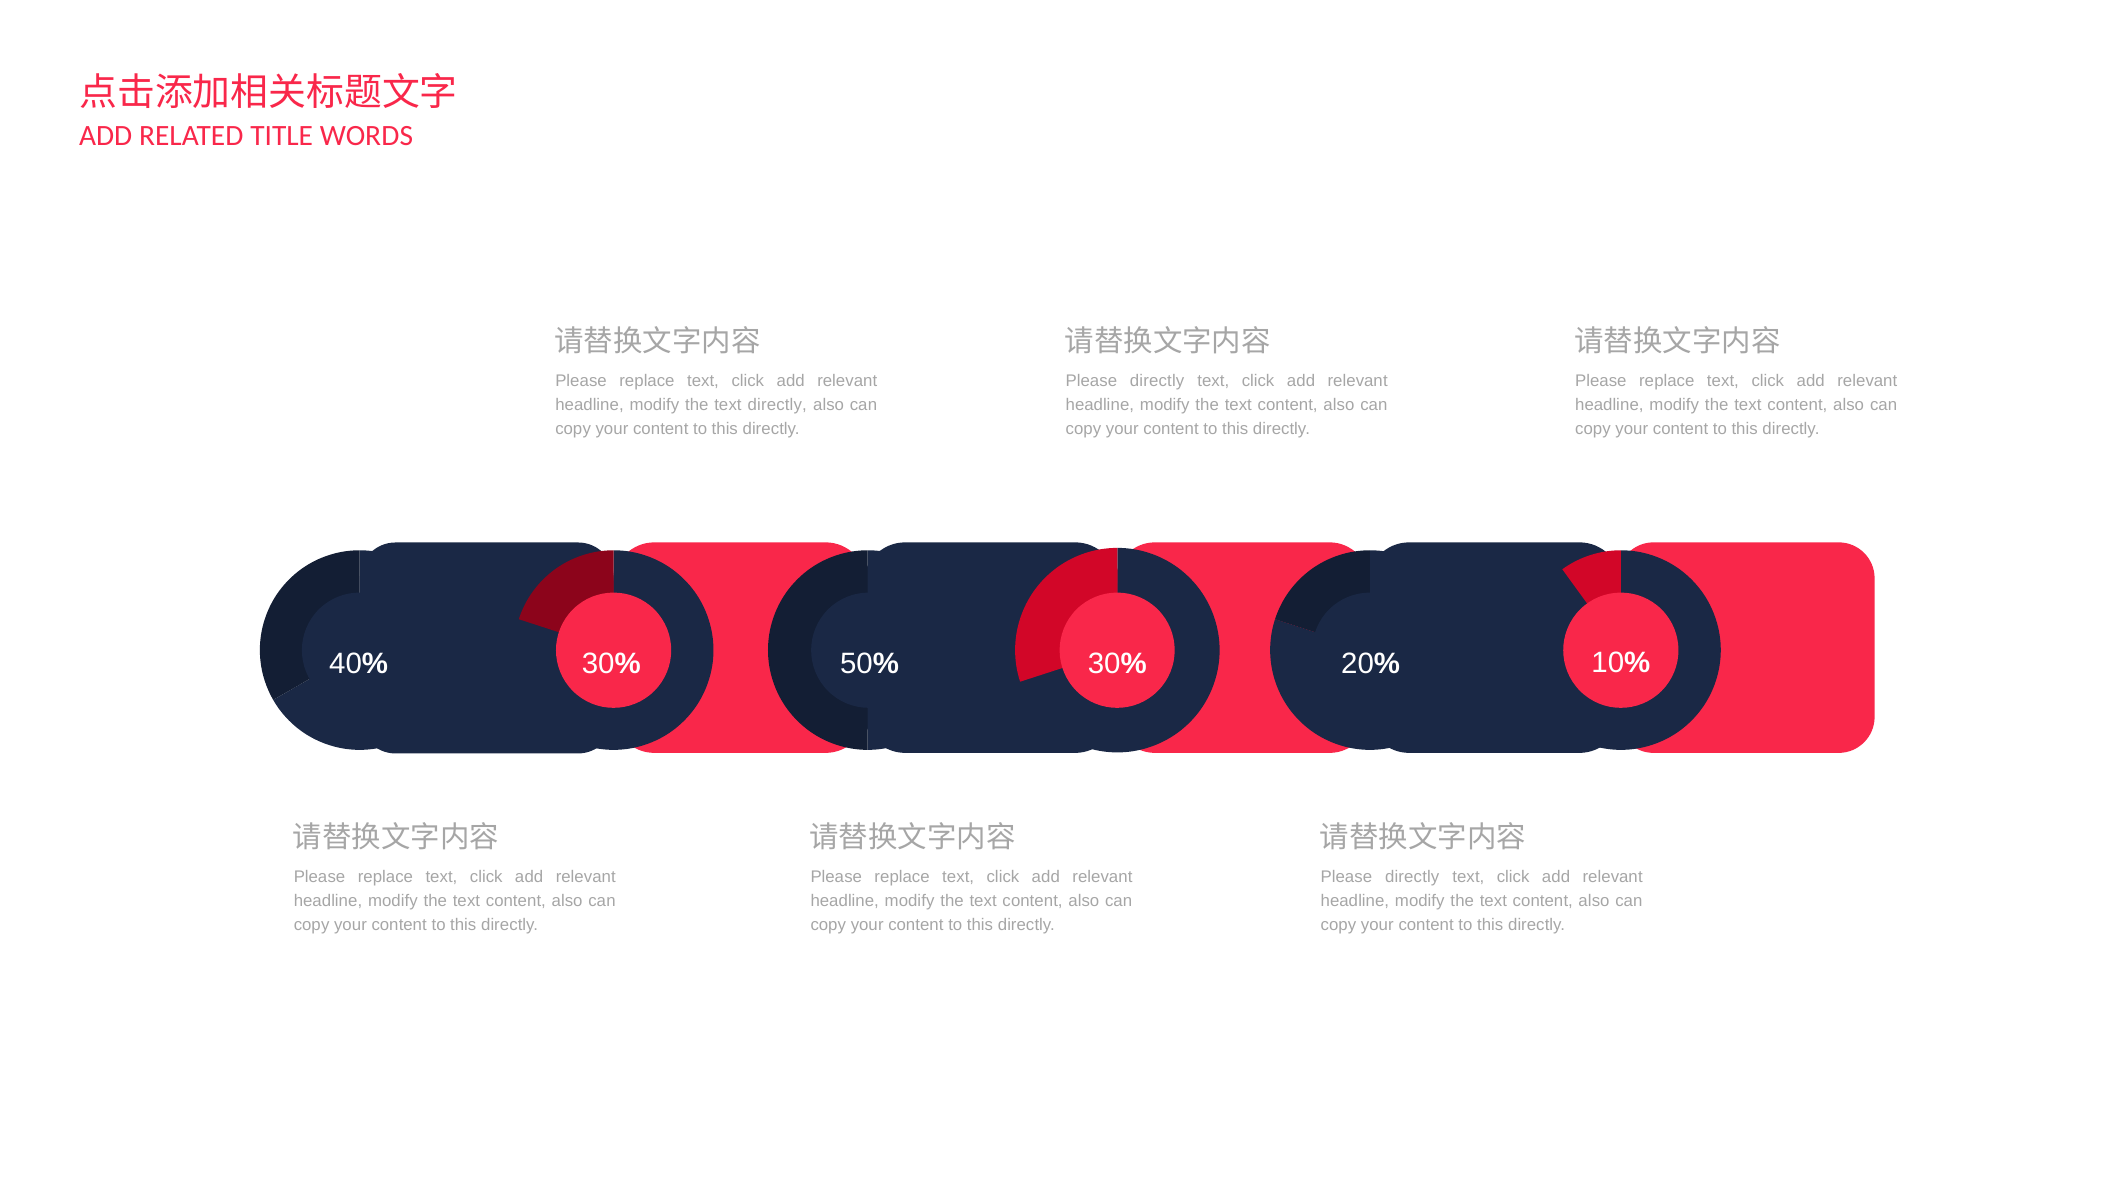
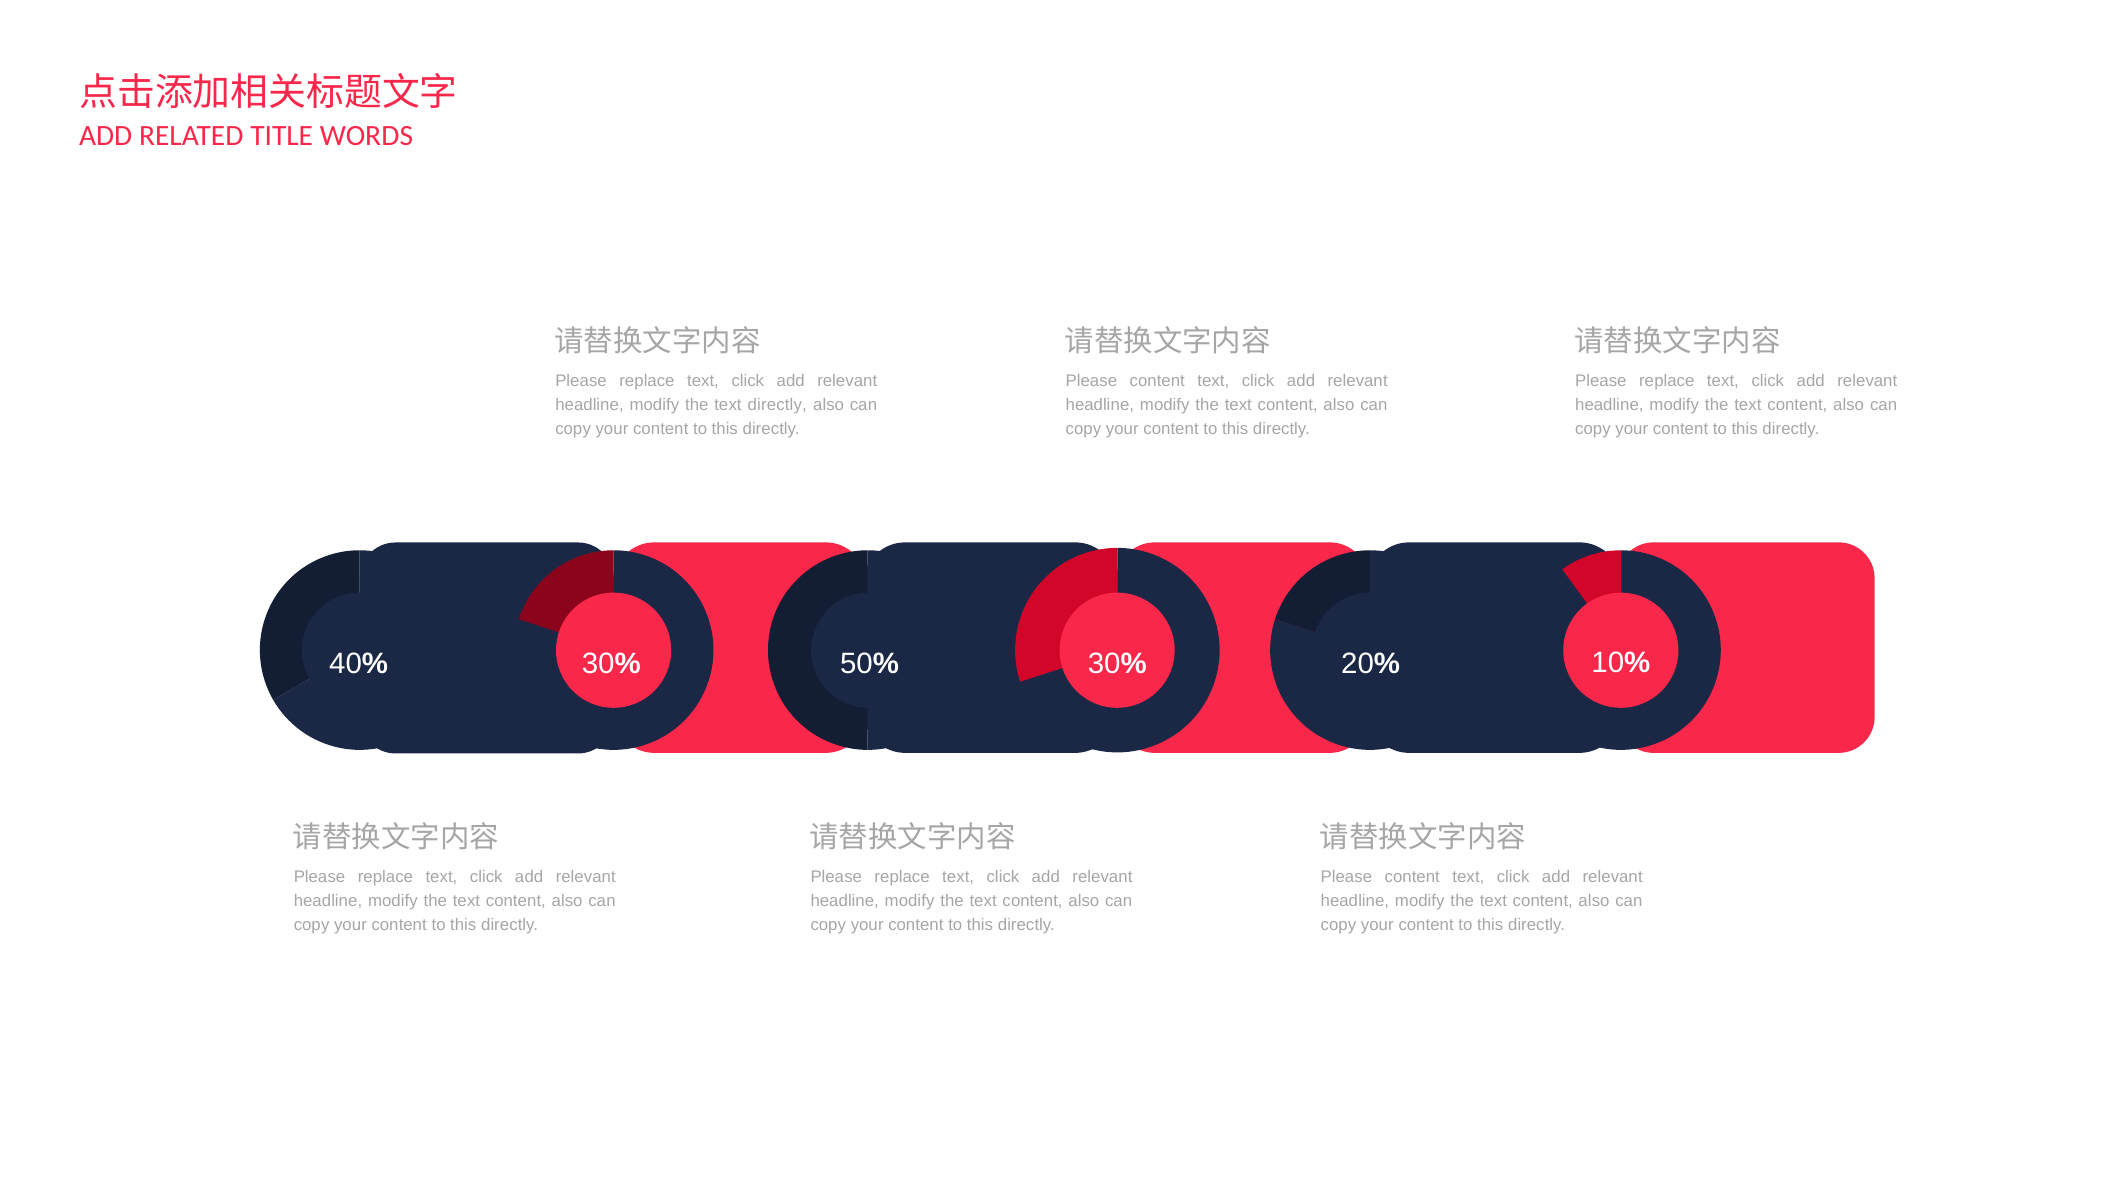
directly at (1157, 381): directly -> content
directly at (1412, 877): directly -> content
